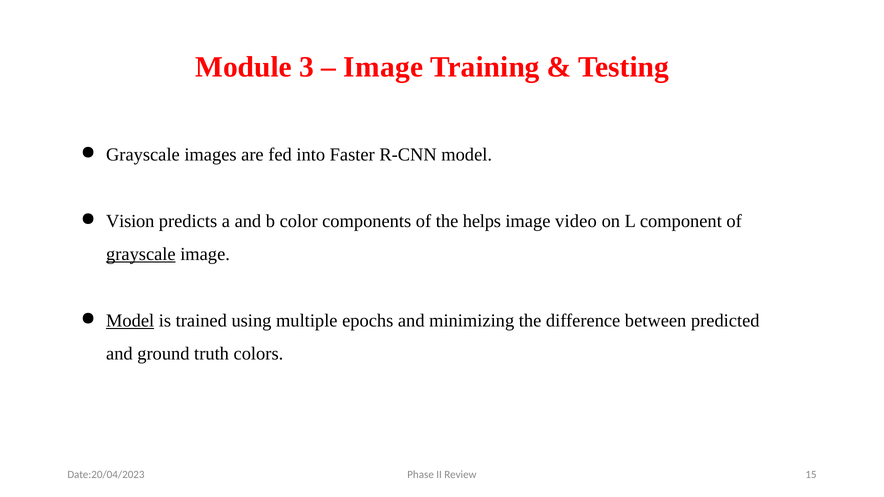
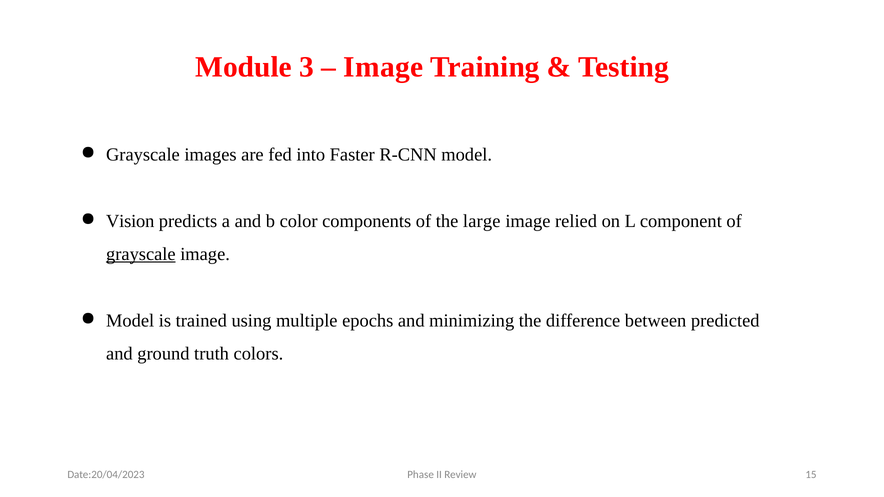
helps: helps -> large
video: video -> relied
Model at (130, 321) underline: present -> none
